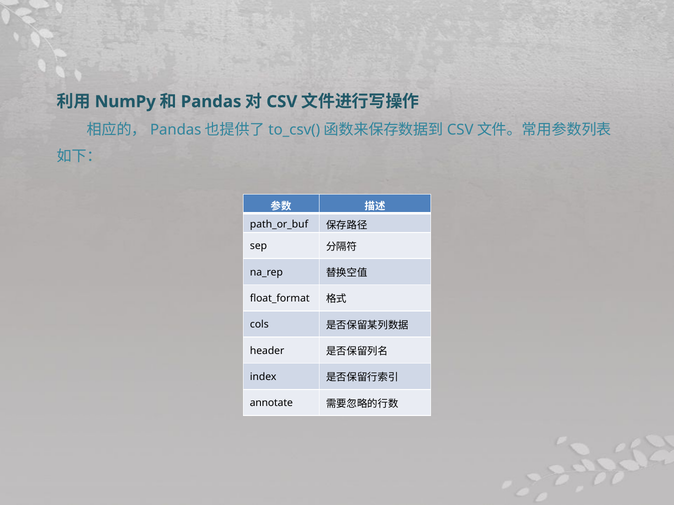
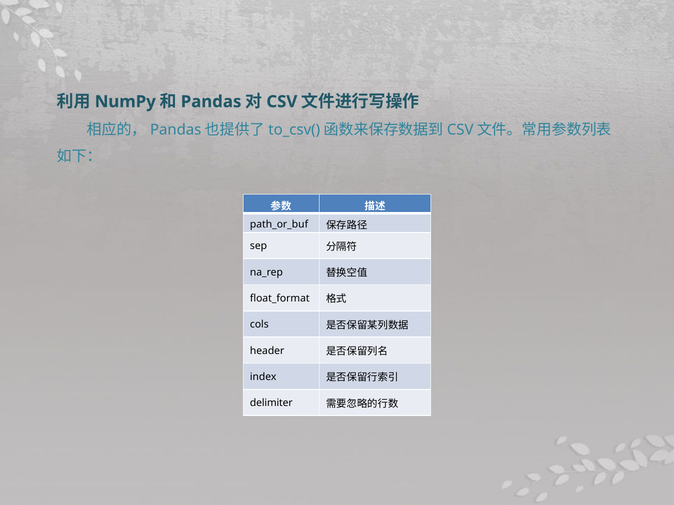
annotate: annotate -> delimiter
